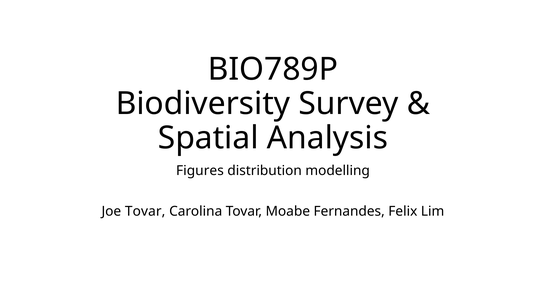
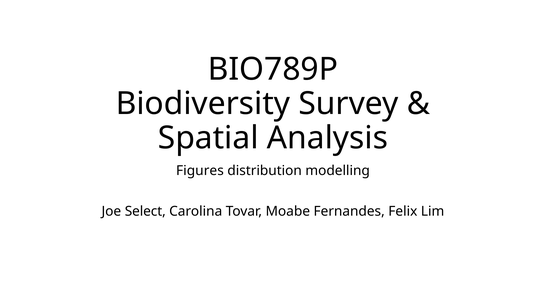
Joe Tovar: Tovar -> Select
